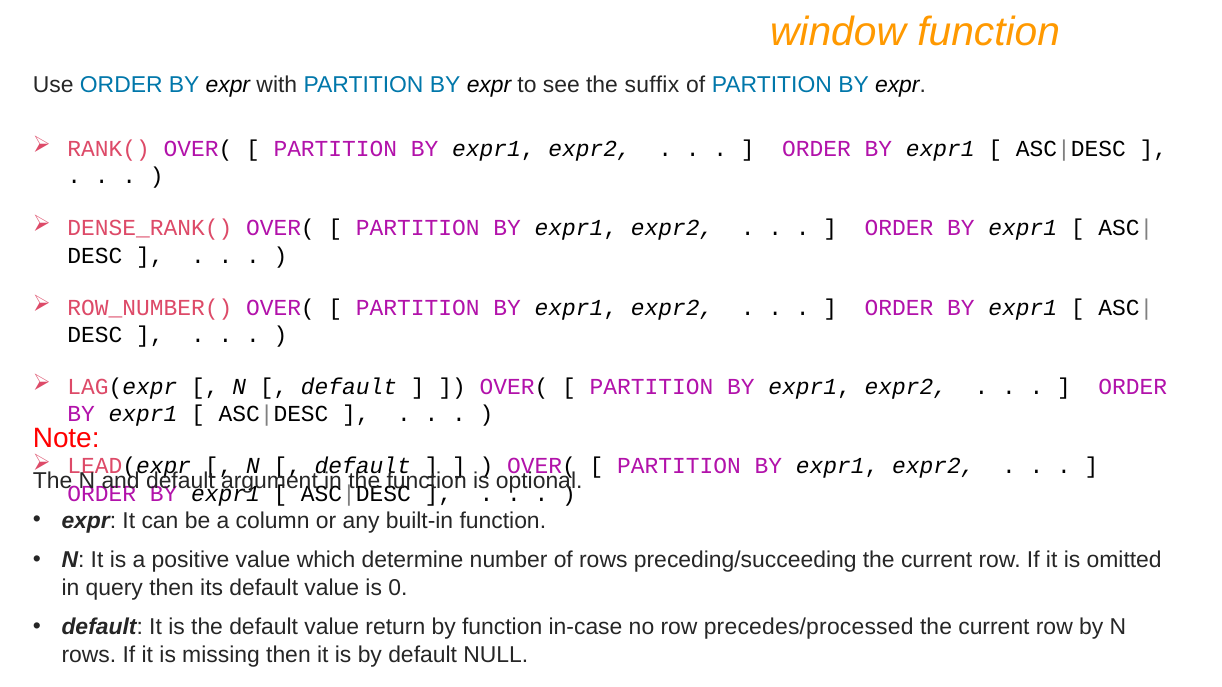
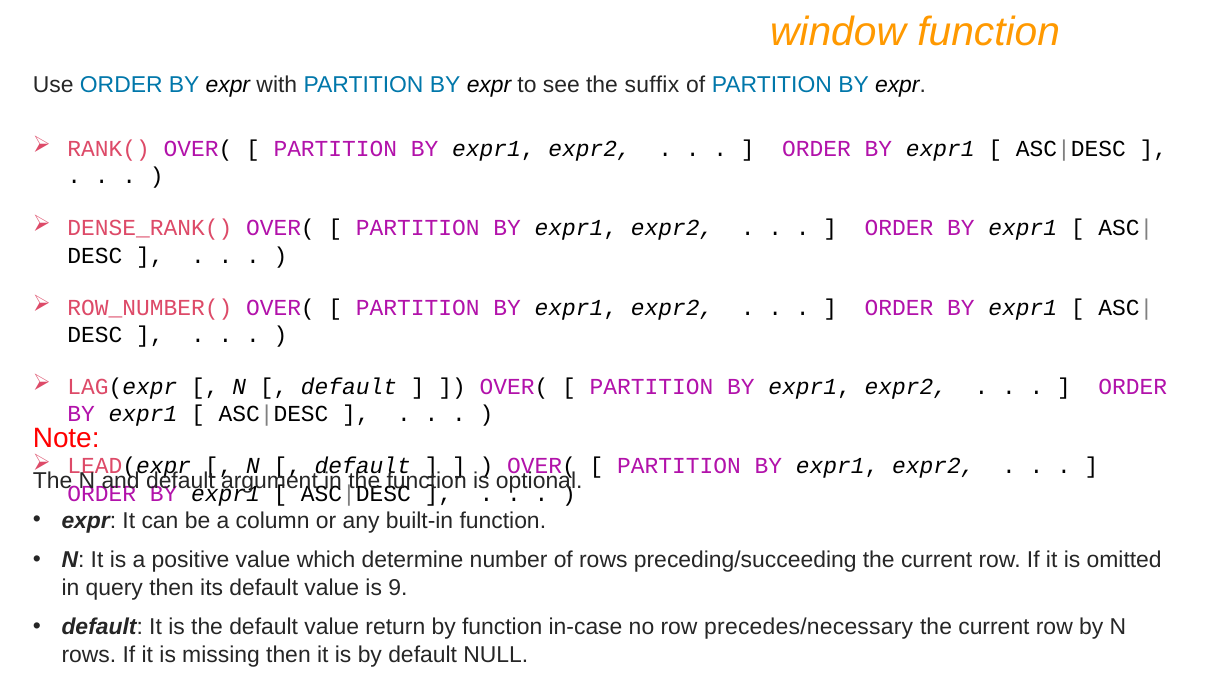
0: 0 -> 9
precedes/processed: precedes/processed -> precedes/necessary
